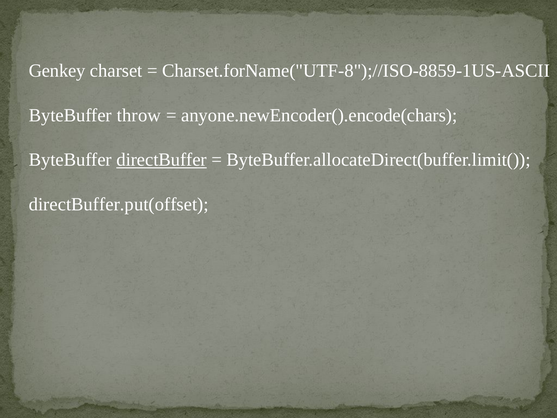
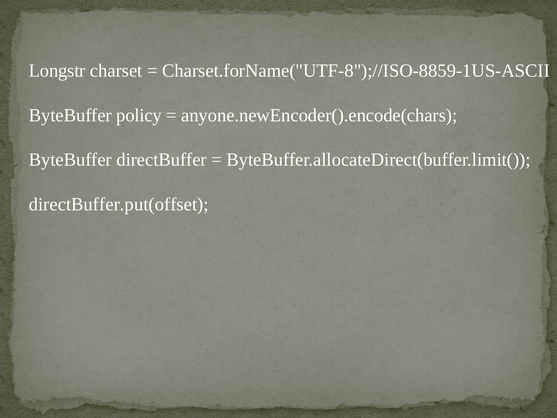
Genkey: Genkey -> Longstr
throw: throw -> policy
directBuffer underline: present -> none
